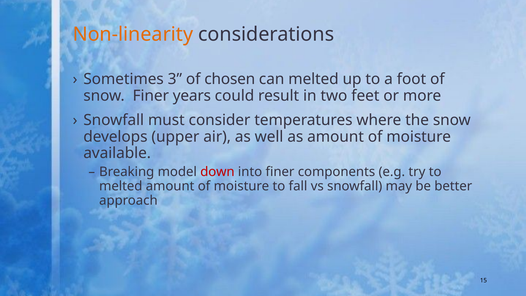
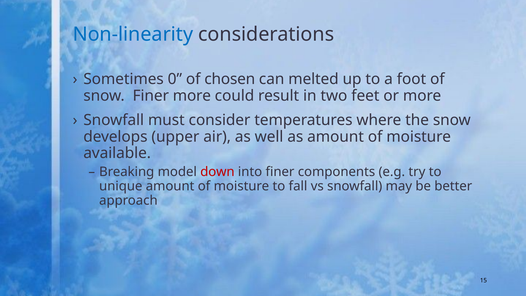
Non-linearity colour: orange -> blue
3: 3 -> 0
Finer years: years -> more
melted at (121, 186): melted -> unique
